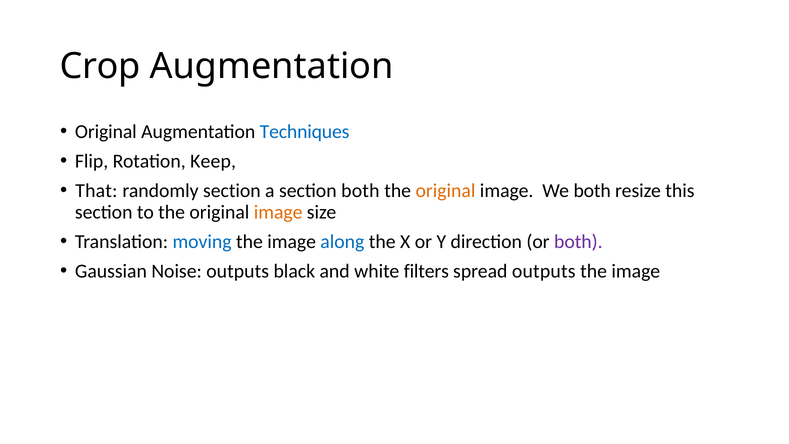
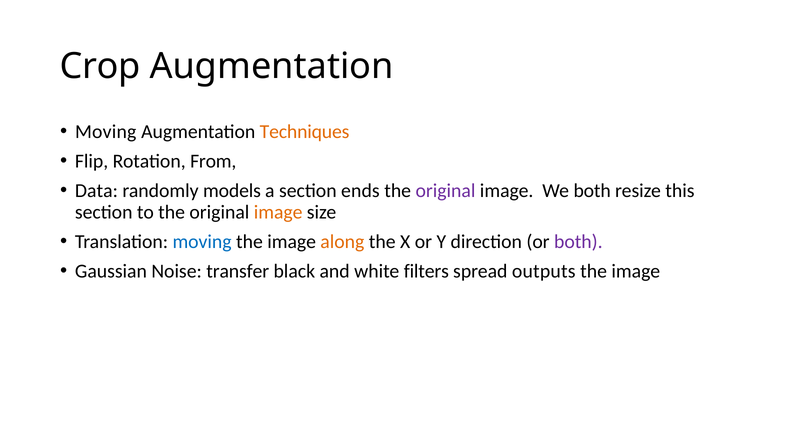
Original at (106, 132): Original -> Moving
Techniques colour: blue -> orange
Keep: Keep -> From
That: That -> Data
randomly section: section -> models
section both: both -> ends
original at (445, 191) colour: orange -> purple
along colour: blue -> orange
Noise outputs: outputs -> transfer
